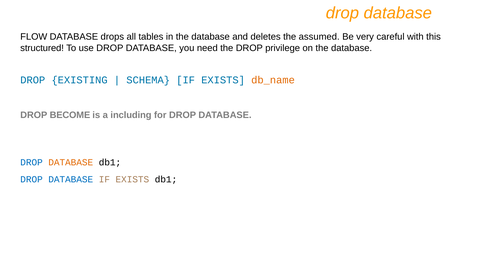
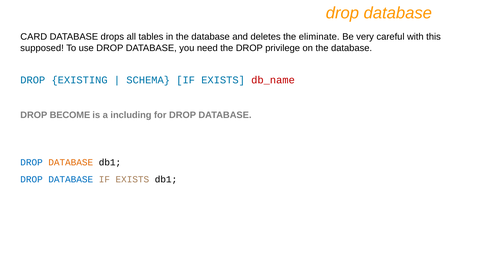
FLOW: FLOW -> CARD
assumed: assumed -> eliminate
structured: structured -> supposed
db_name colour: orange -> red
